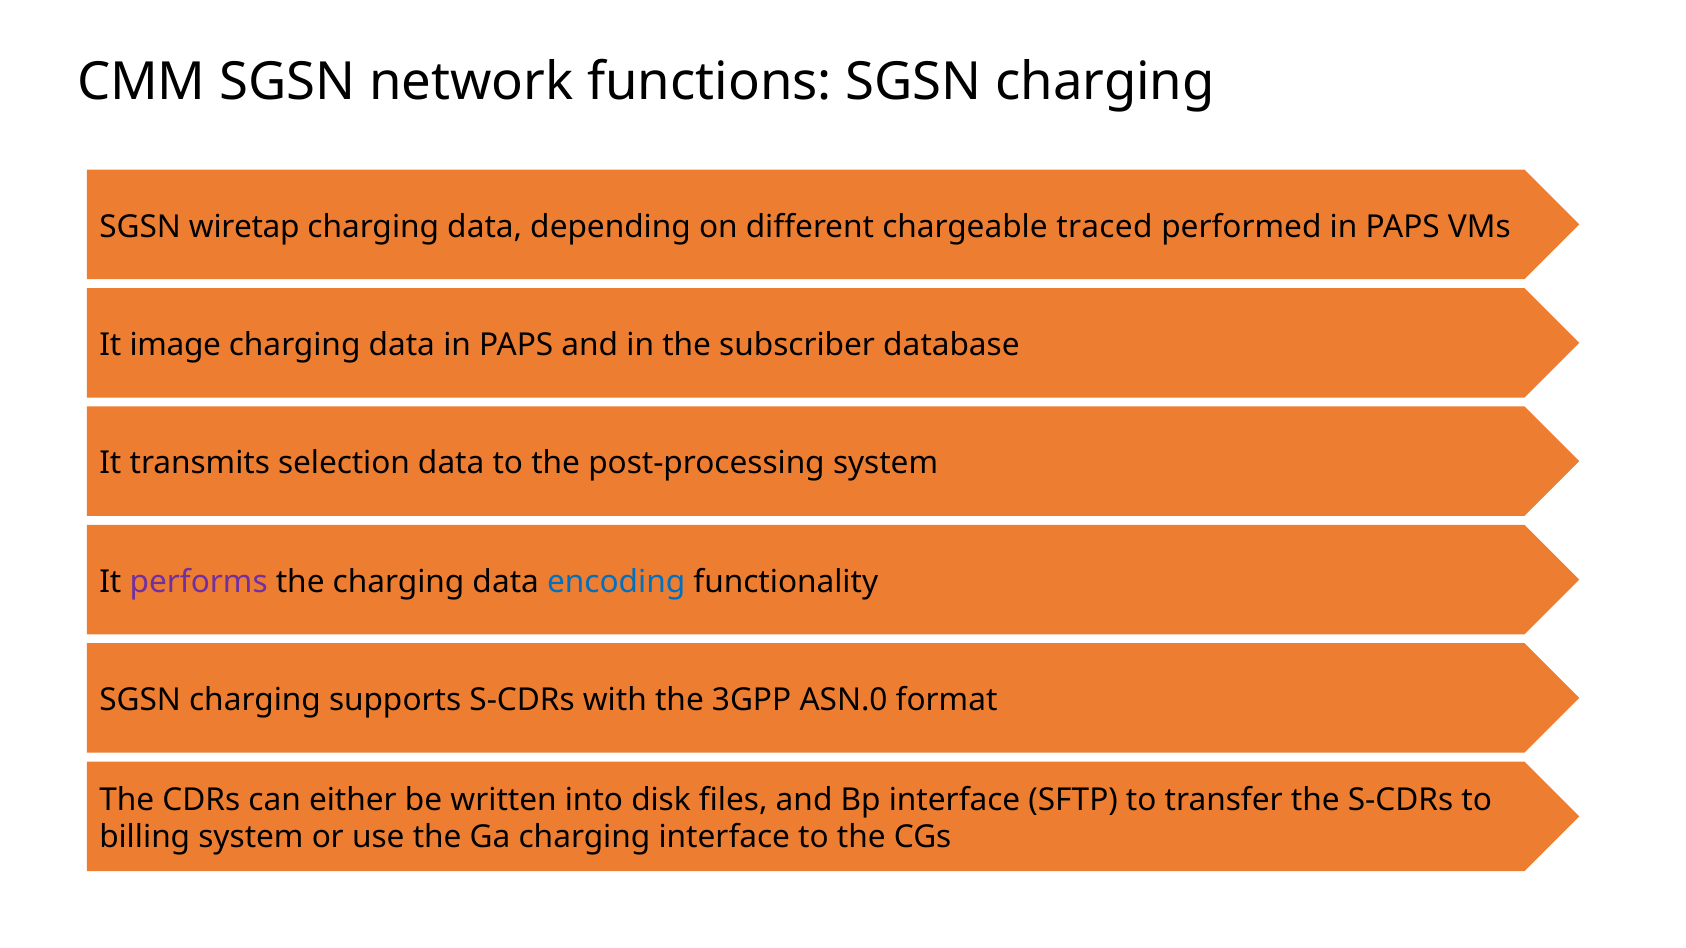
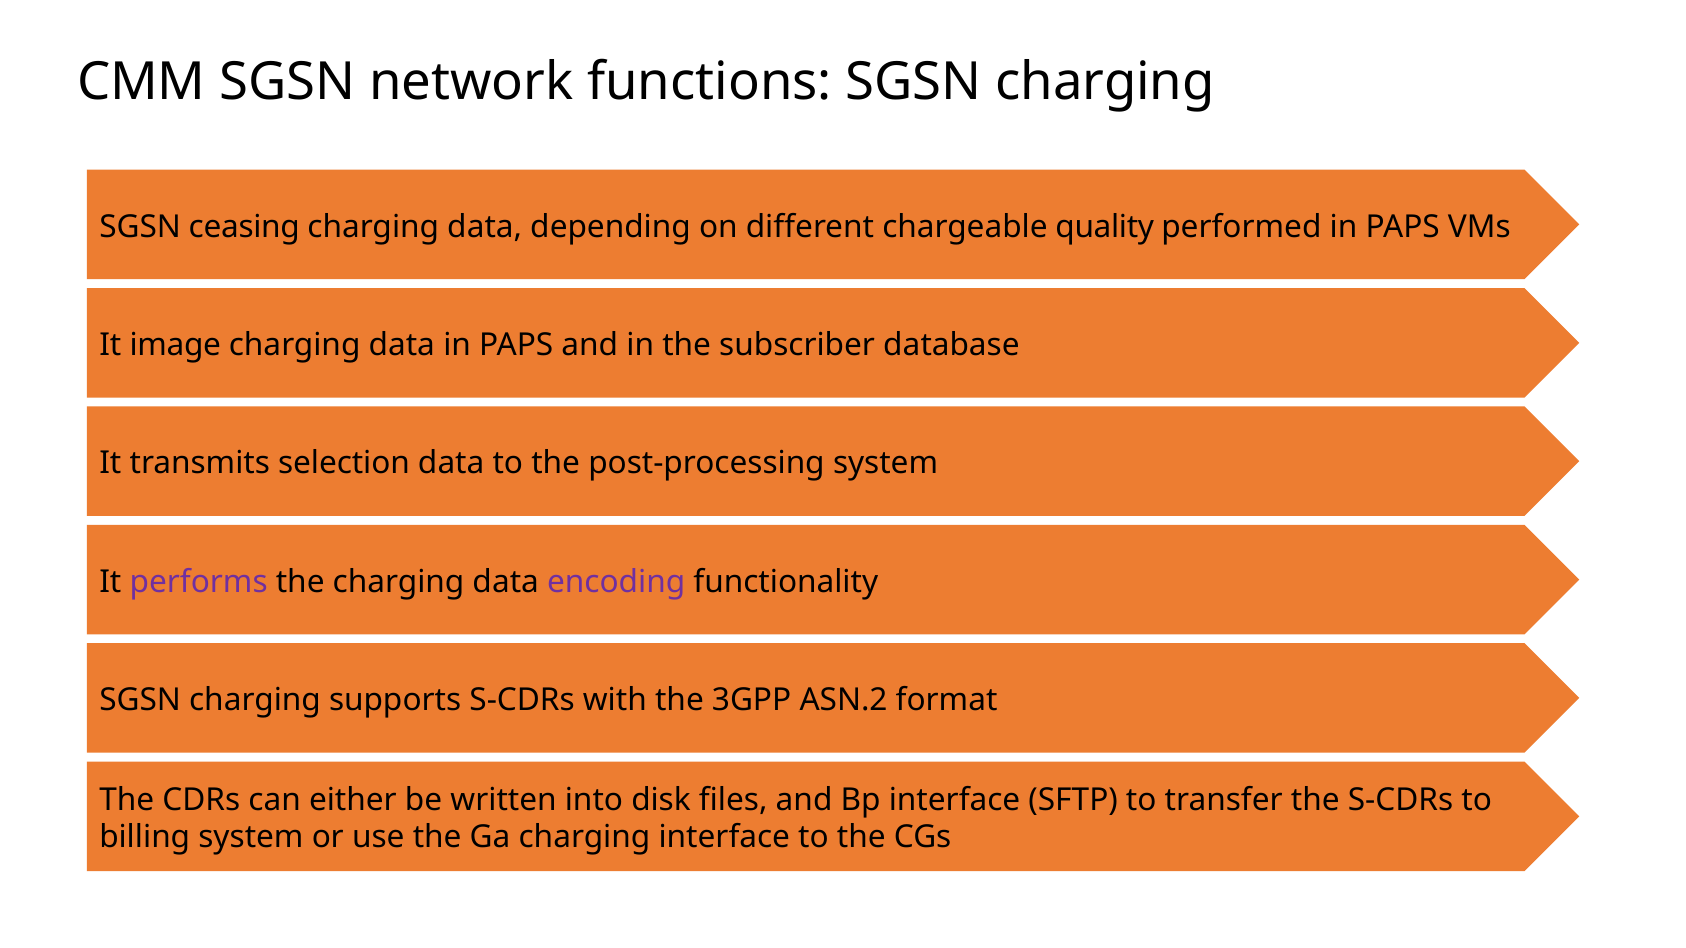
wiretap: wiretap -> ceasing
traced: traced -> quality
encoding colour: blue -> purple
ASN.0: ASN.0 -> ASN.2
